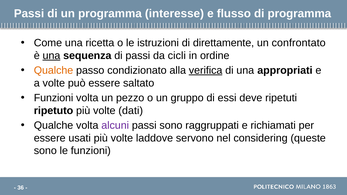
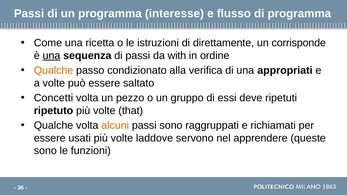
confrontato: confrontato -> corrisponde
cicli: cicli -> with
verifica underline: present -> none
Funzioni at (54, 98): Funzioni -> Concetti
dati: dati -> that
alcuni colour: purple -> orange
considering: considering -> apprendere
